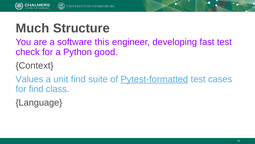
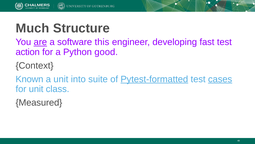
are underline: none -> present
check: check -> action
Values: Values -> Known
unit find: find -> into
cases underline: none -> present
for find: find -> unit
Language: Language -> Measured
